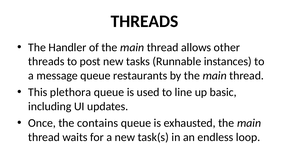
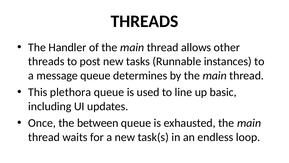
restaurants: restaurants -> determines
contains: contains -> between
